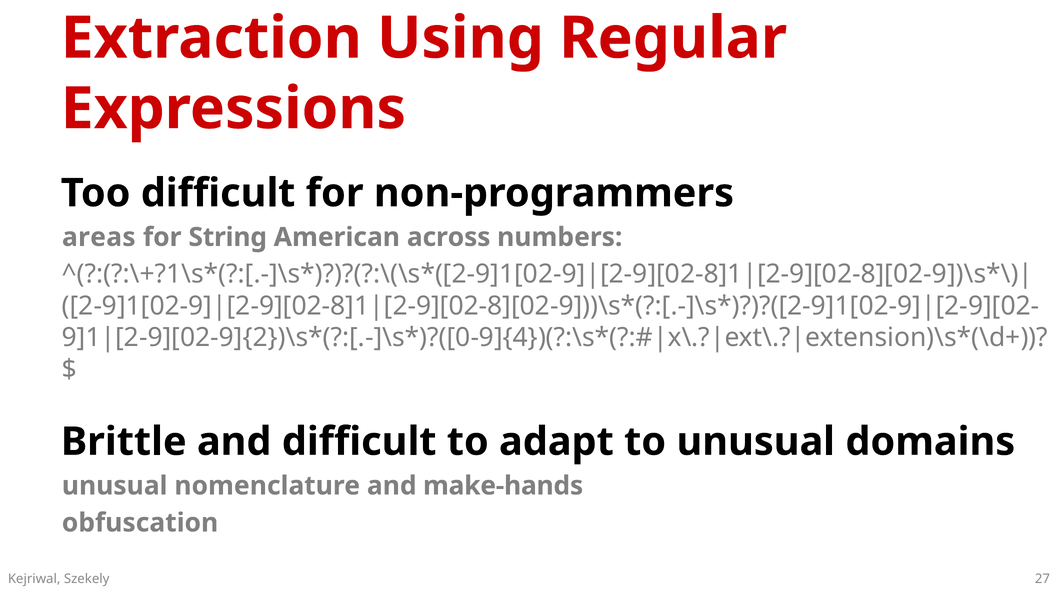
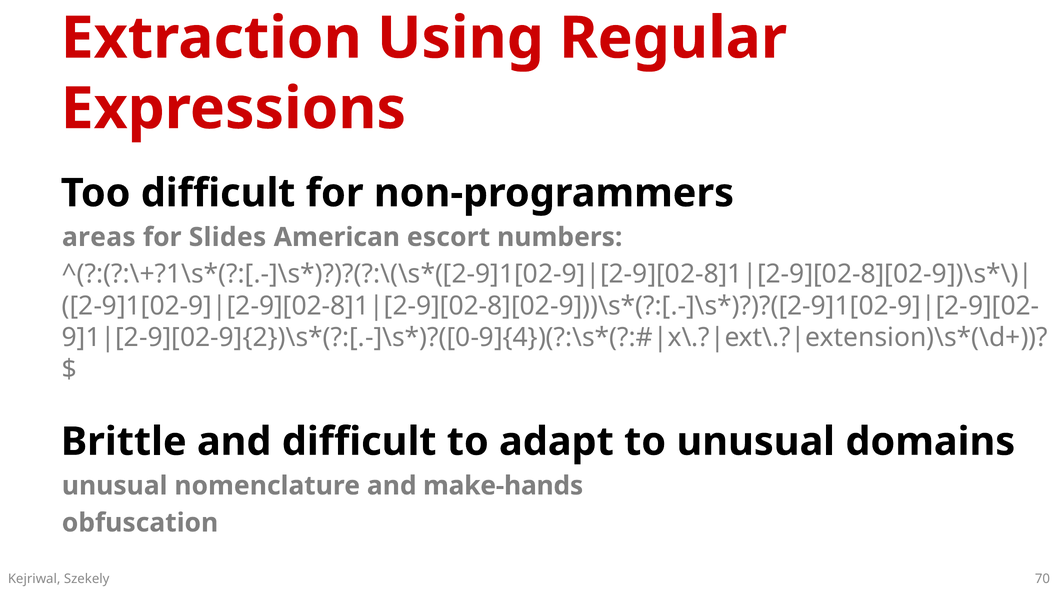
String: String -> Slides
across: across -> escort
27: 27 -> 70
